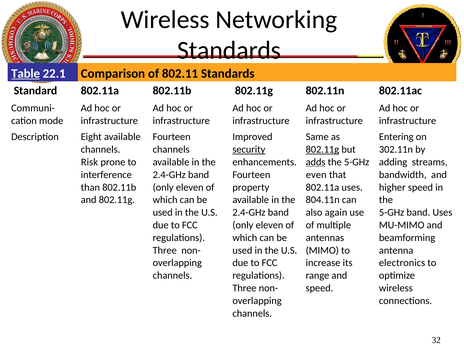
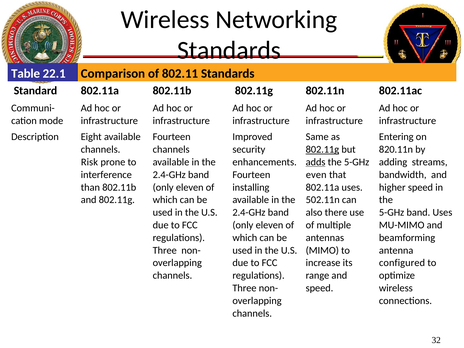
Table underline: present -> none
security underline: present -> none
302.11n: 302.11n -> 820.11n
property: property -> installing
804.11n: 804.11n -> 502.11n
again: again -> there
electronics: electronics -> configured
